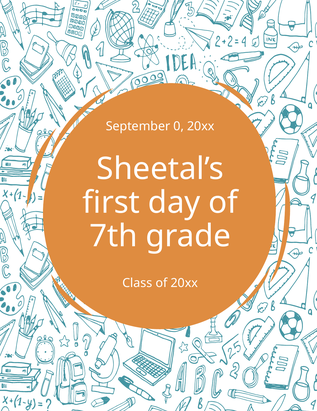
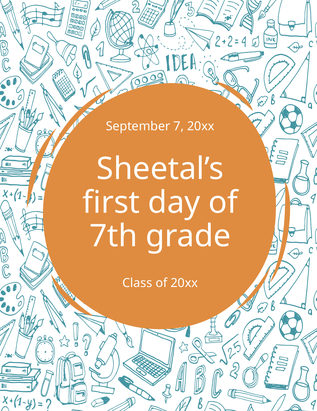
0: 0 -> 7
